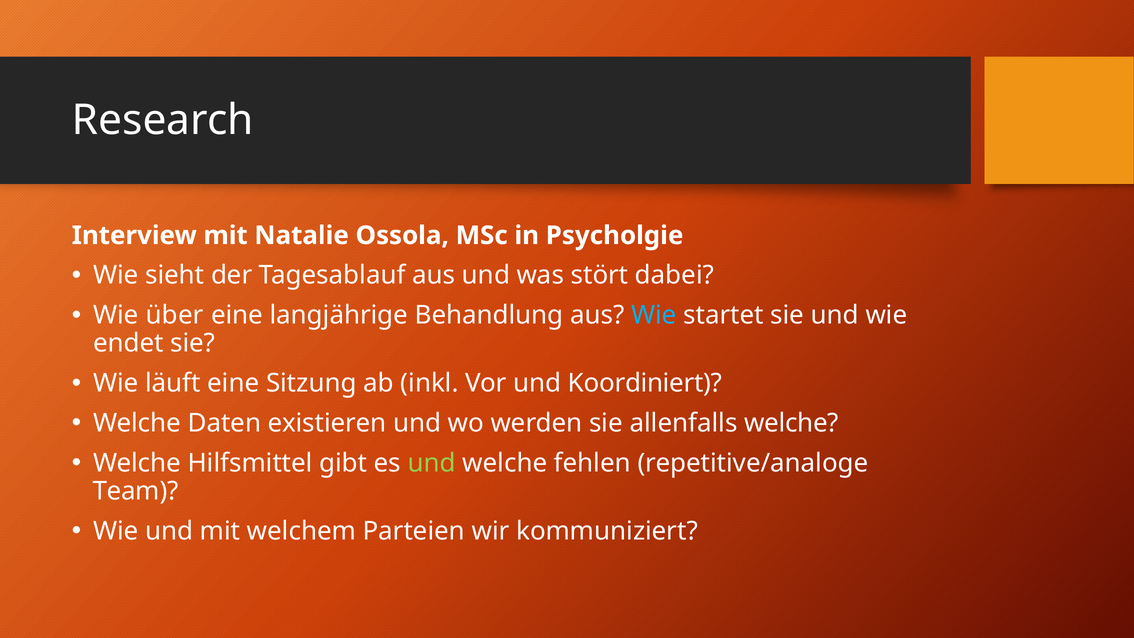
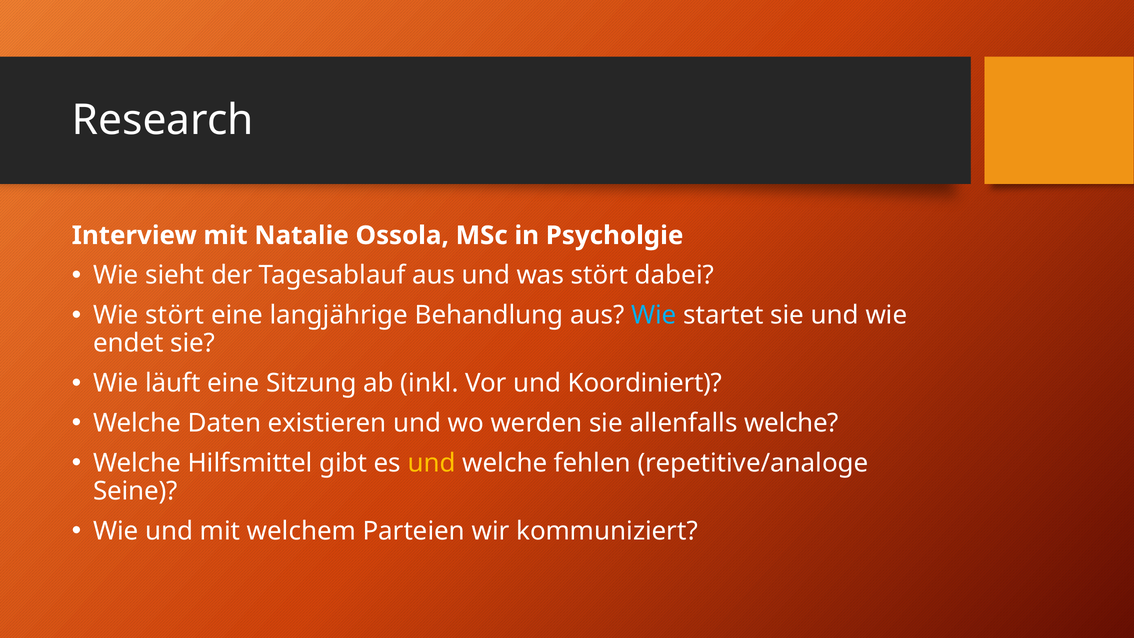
Wie über: über -> stört
und at (432, 463) colour: light green -> yellow
Team: Team -> Seine
